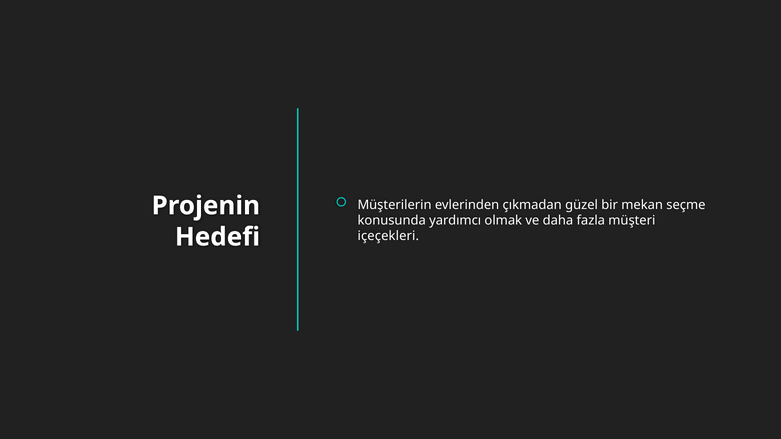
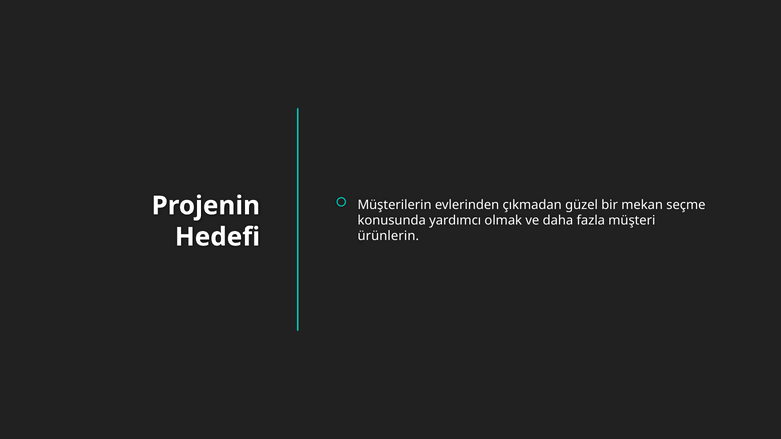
içeçekleri: içeçekleri -> ürünlerin
